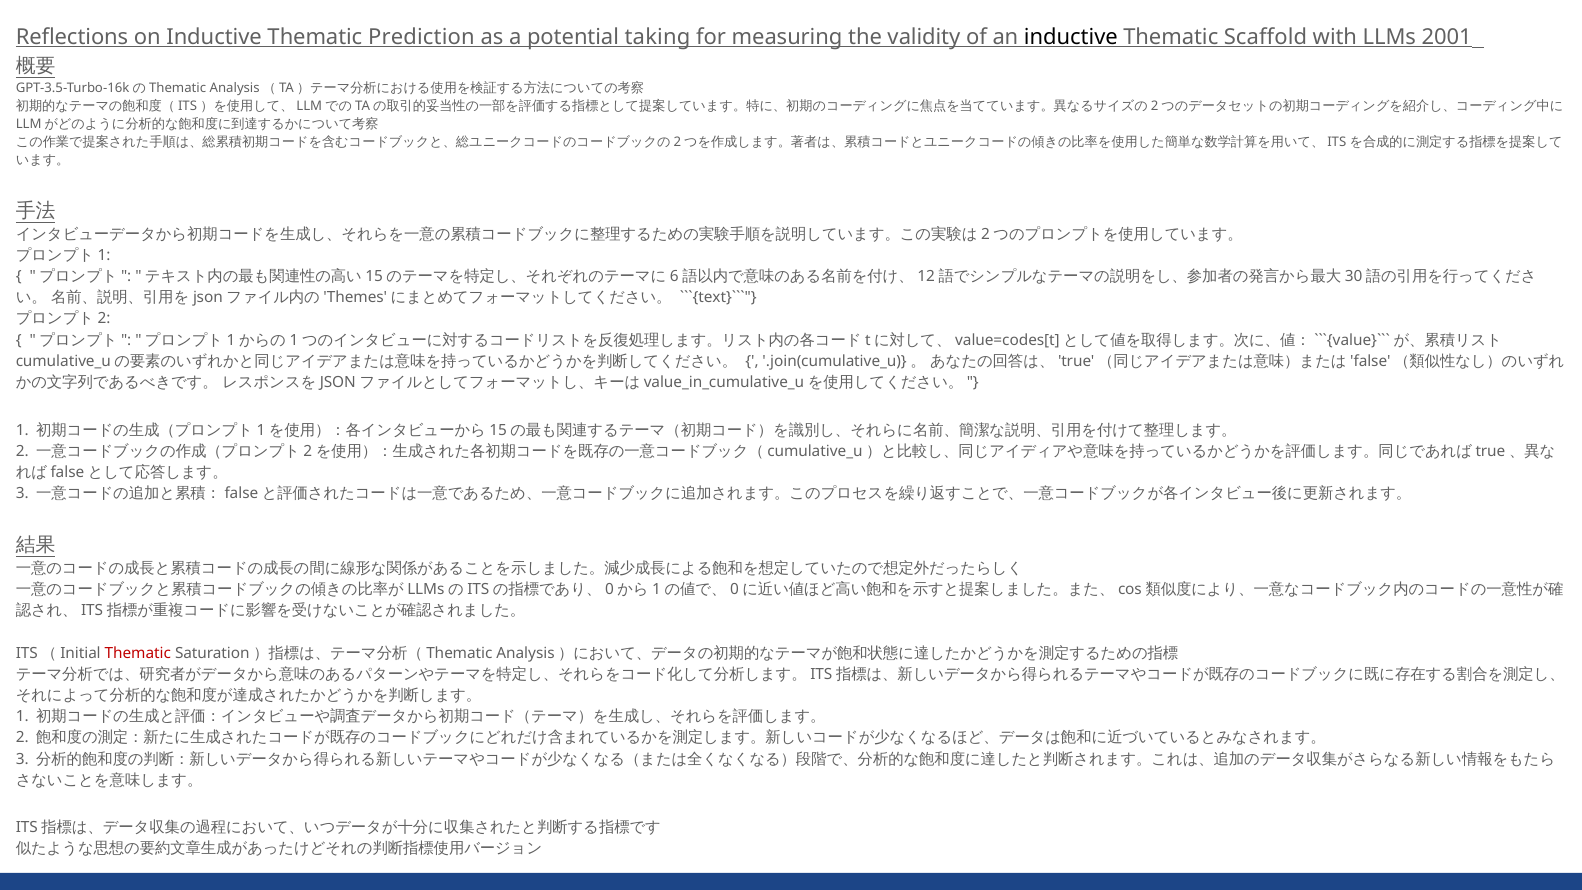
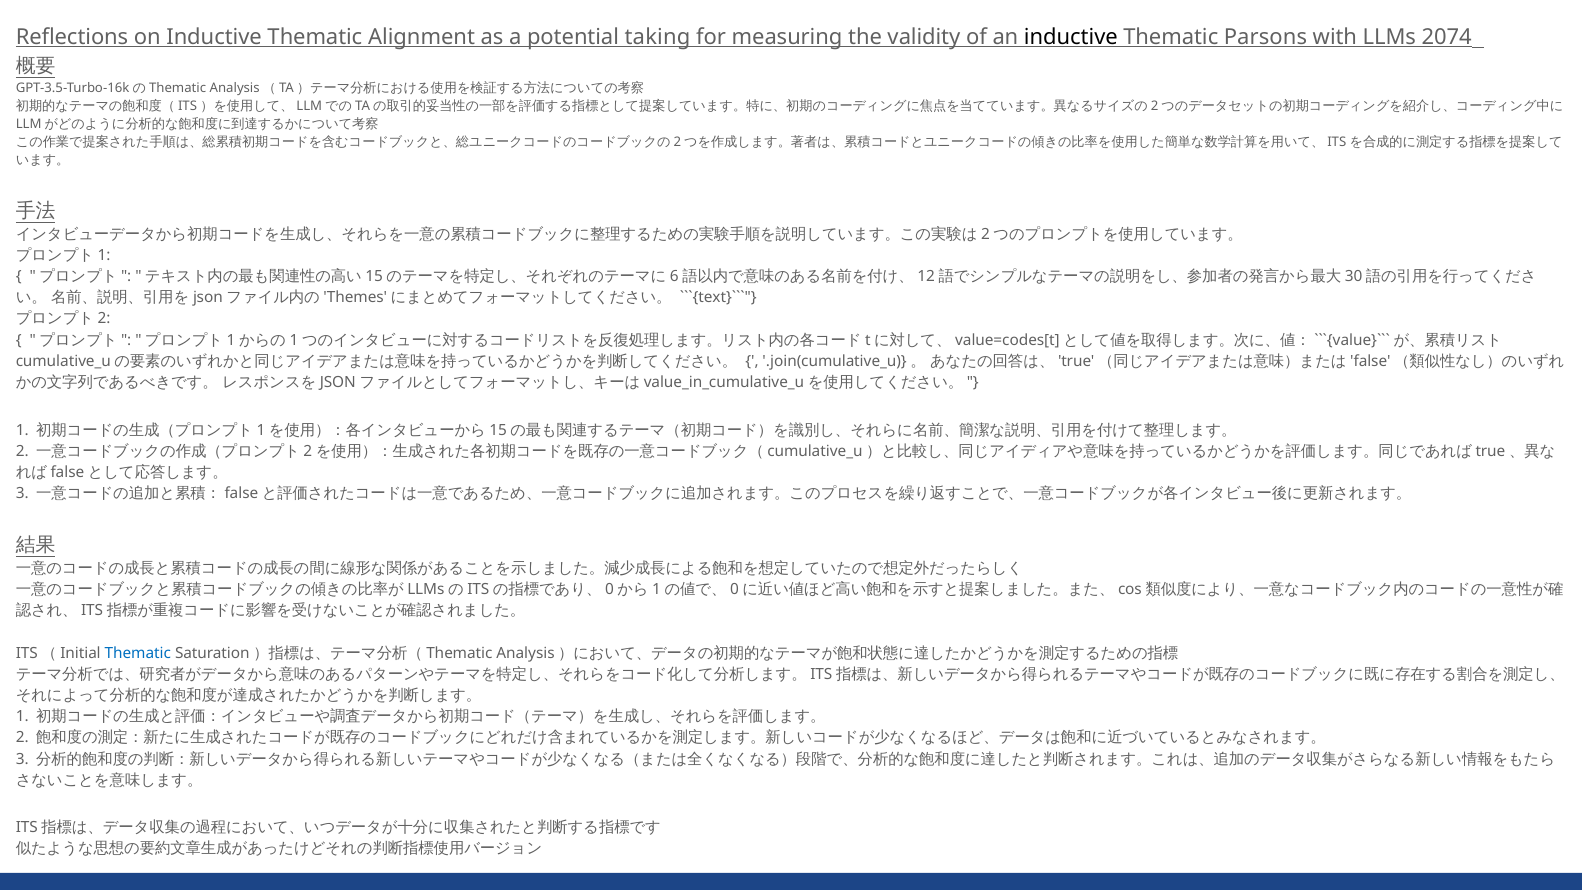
Prediction: Prediction -> Alignment
Scaffold: Scaffold -> Parsons
2001: 2001 -> 2074
Thematic at (138, 653) colour: red -> blue
